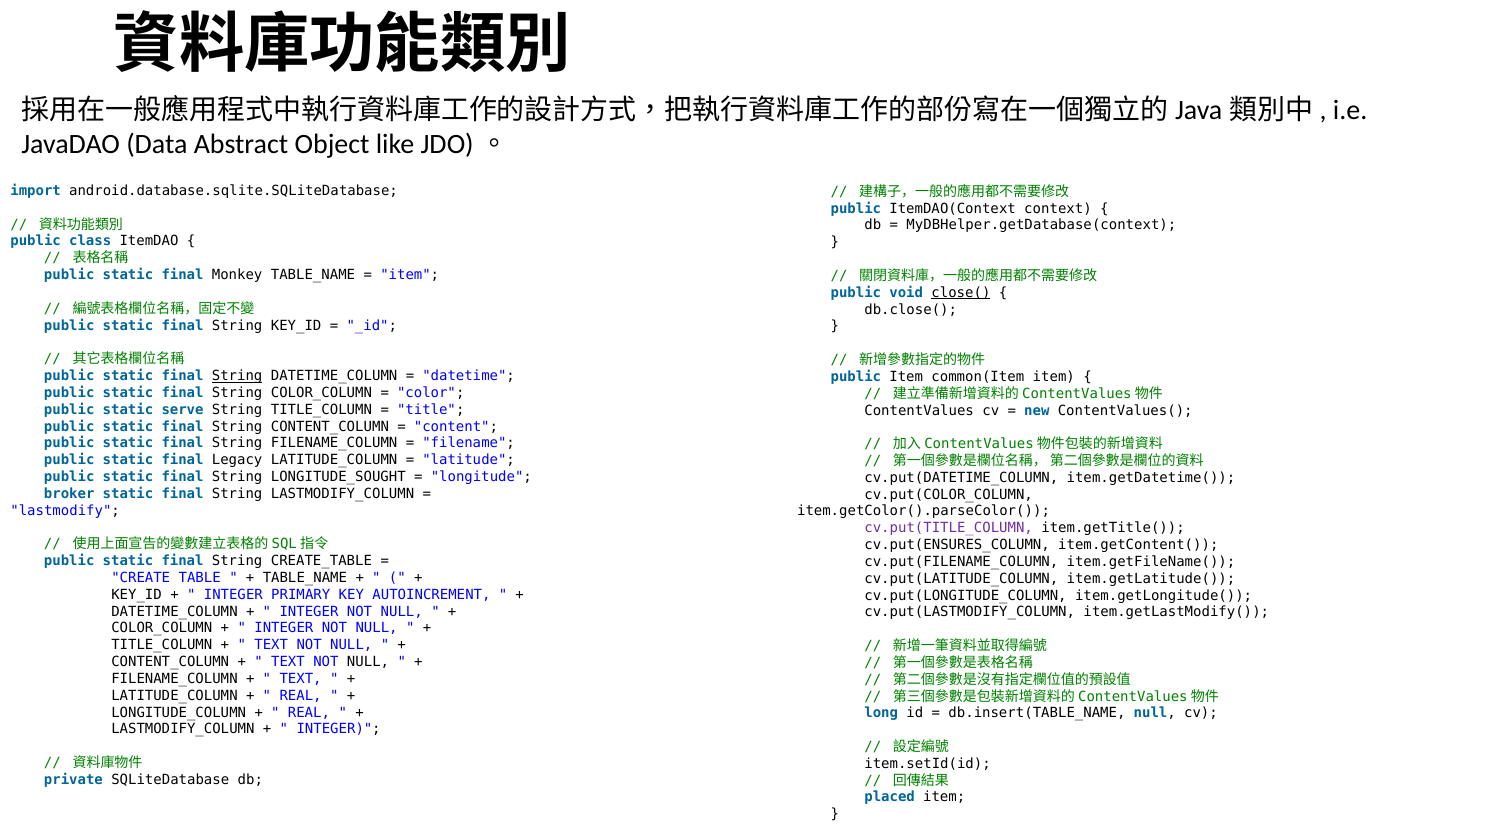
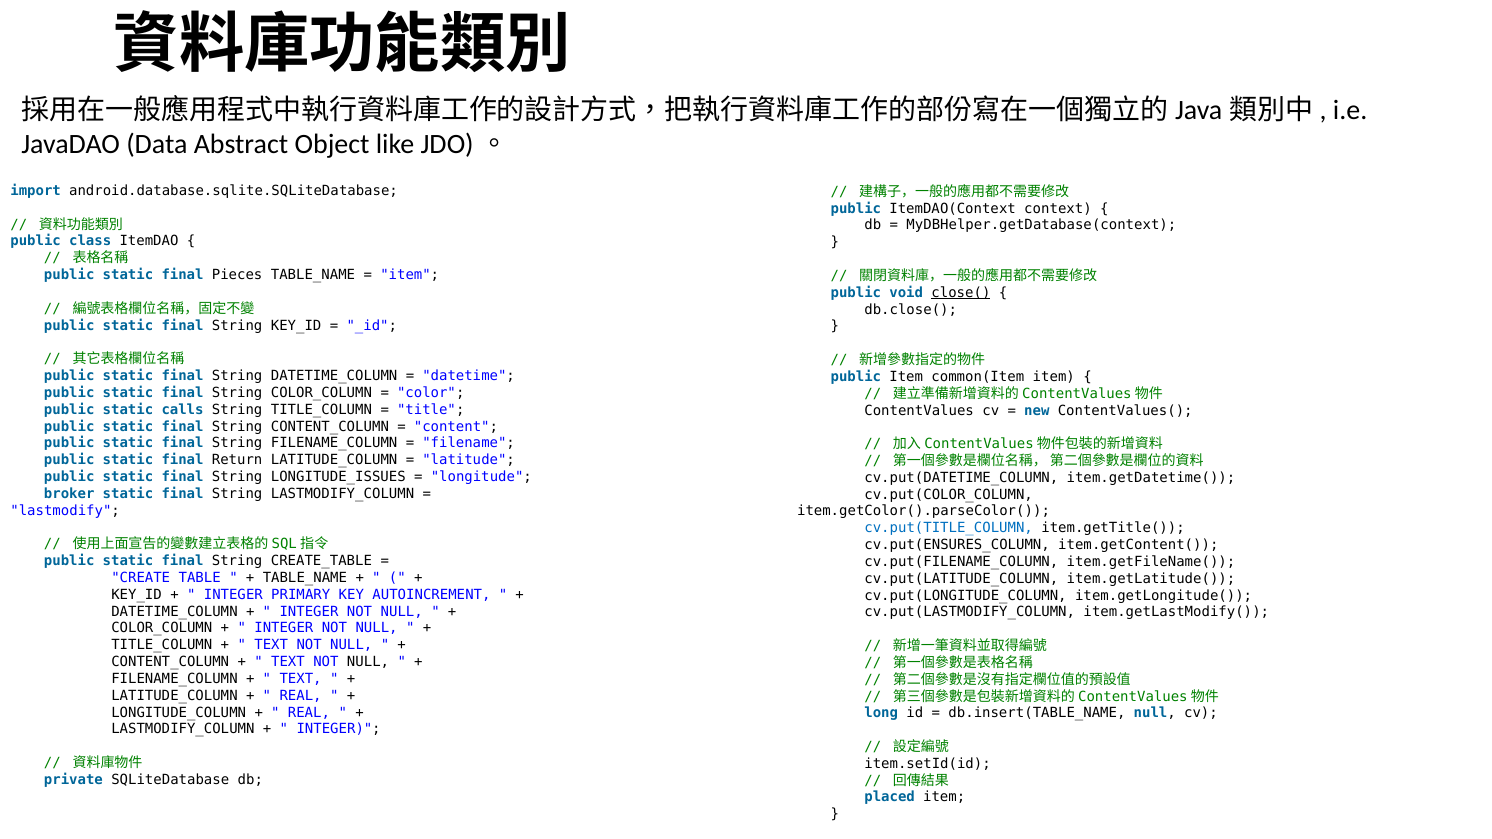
Monkey: Monkey -> Pieces
String at (237, 376) underline: present -> none
serve: serve -> calls
Legacy: Legacy -> Return
LONGITUDE_SOUGHT: LONGITUDE_SOUGHT -> LONGITUDE_ISSUES
cv.put(TITLE_COLUMN colour: purple -> blue
